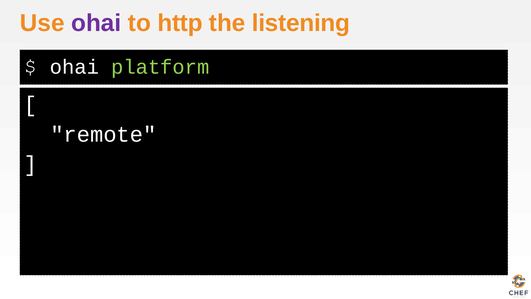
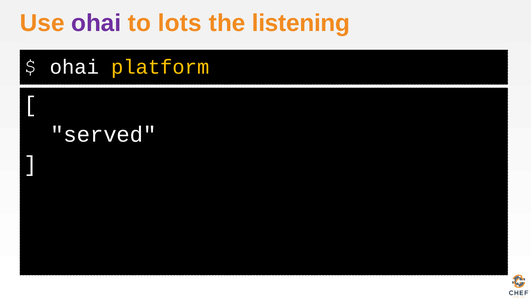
http: http -> lots
platform colour: light green -> yellow
remote: remote -> served
